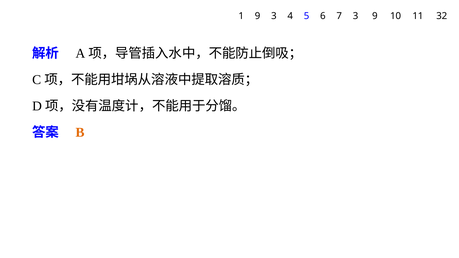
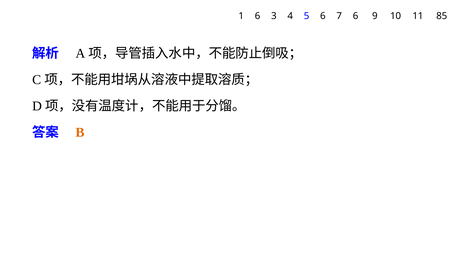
1 9: 9 -> 6
7 3: 3 -> 6
32: 32 -> 85
